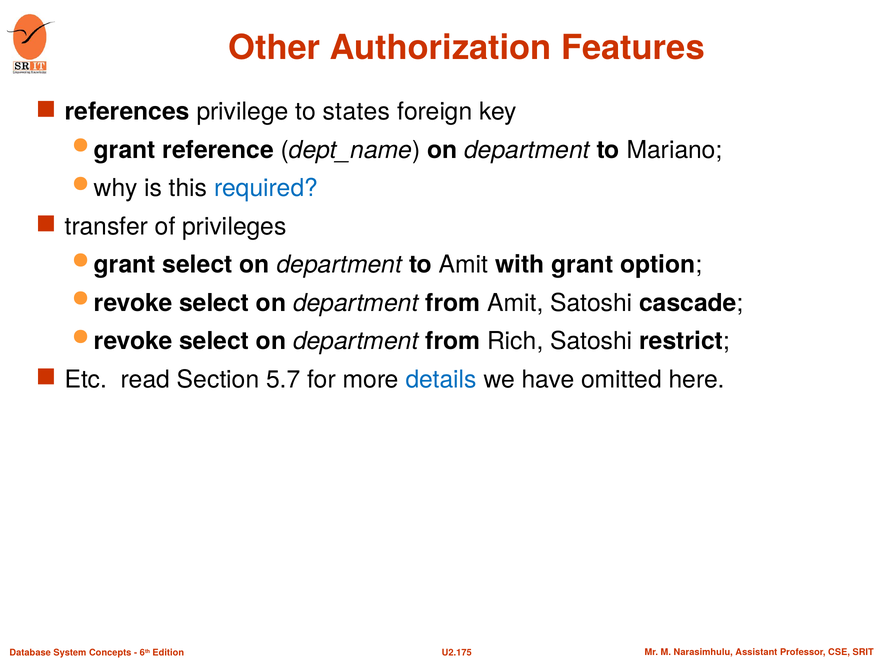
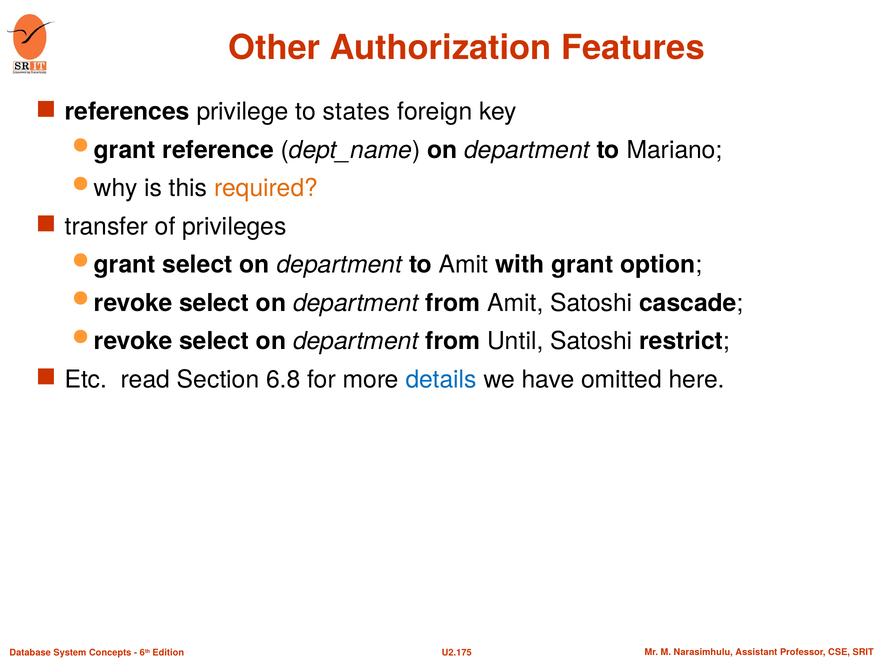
required colour: blue -> orange
Rich: Rich -> Until
5.7: 5.7 -> 6.8
